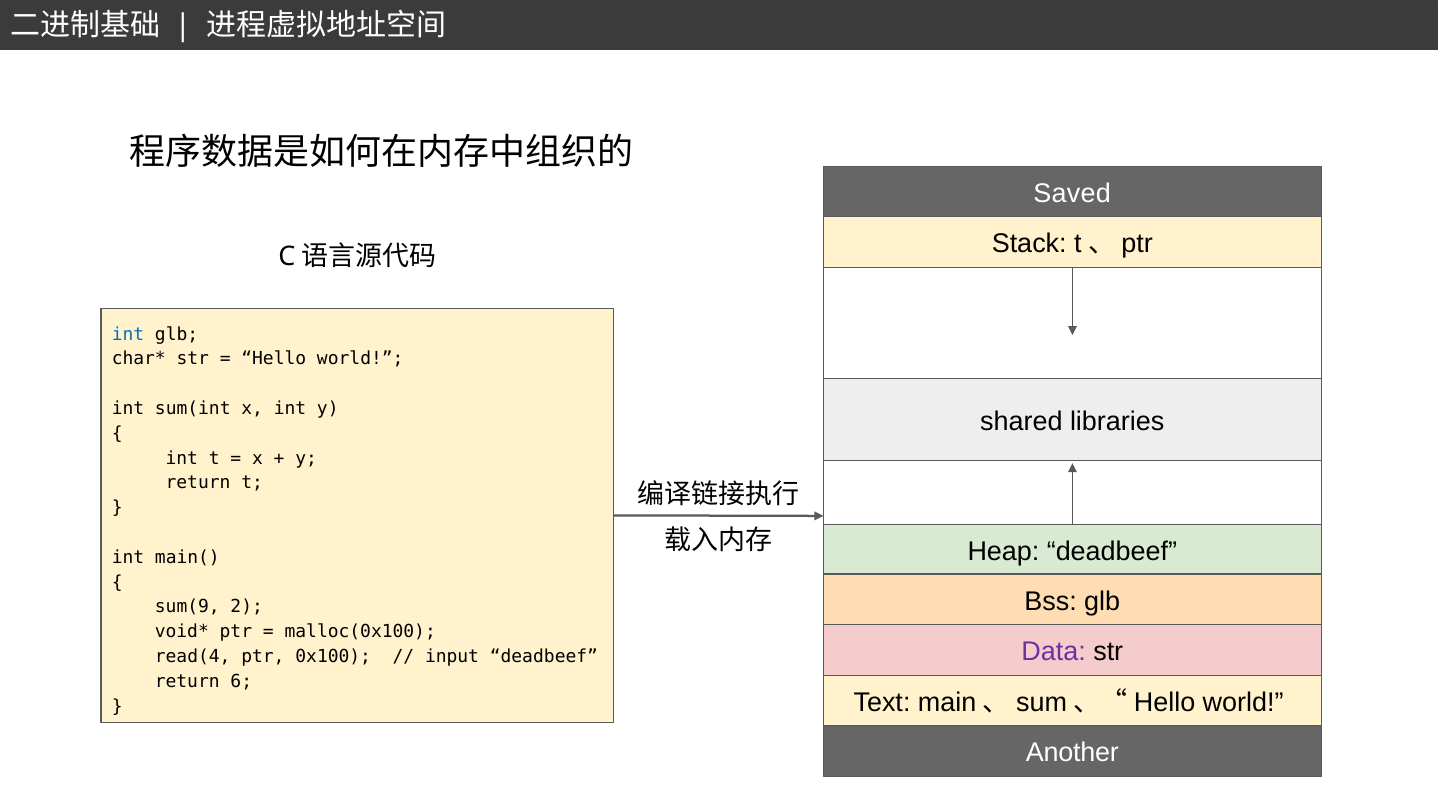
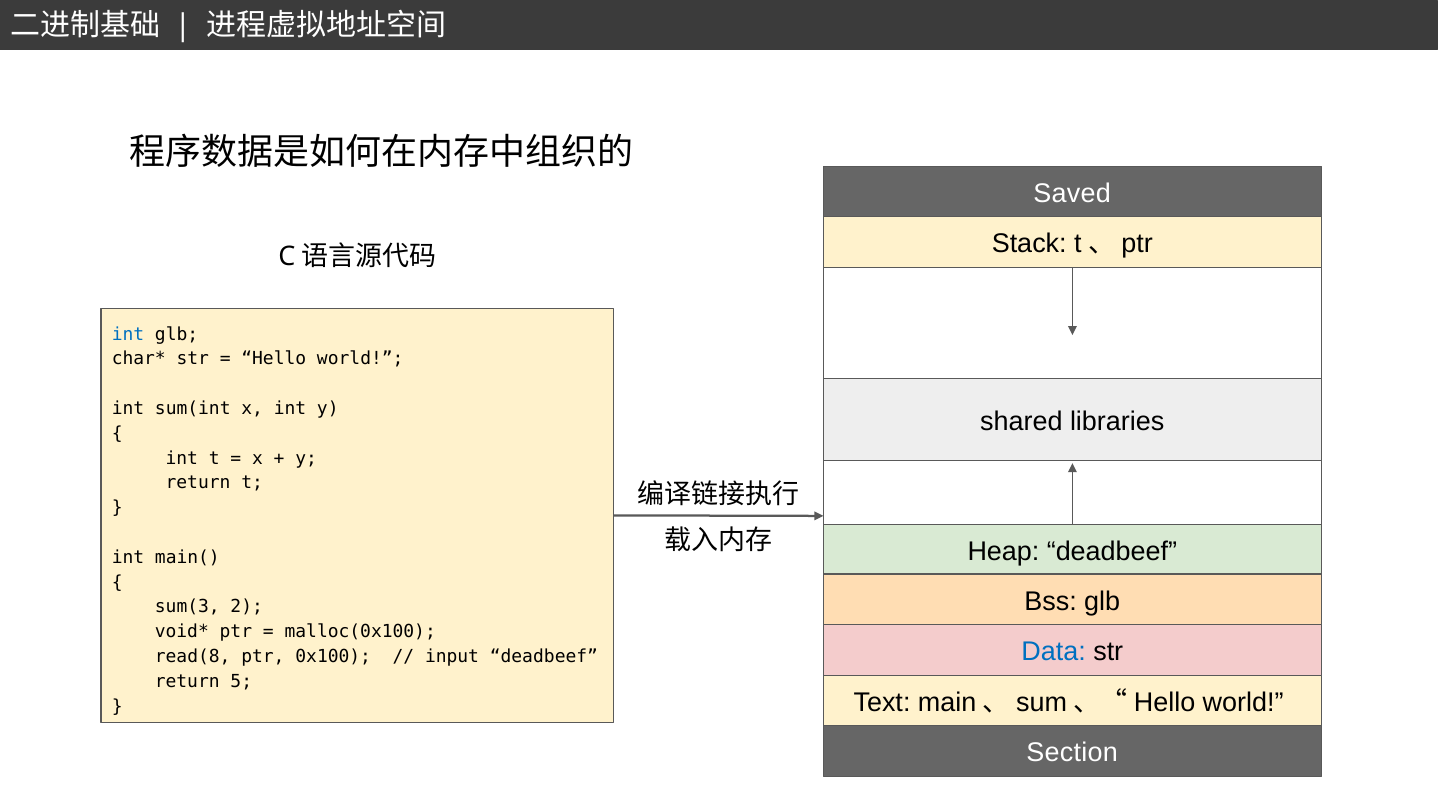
sum(9: sum(9 -> sum(3
Data colour: purple -> blue
read(4: read(4 -> read(8
6: 6 -> 5
Another: Another -> Section
